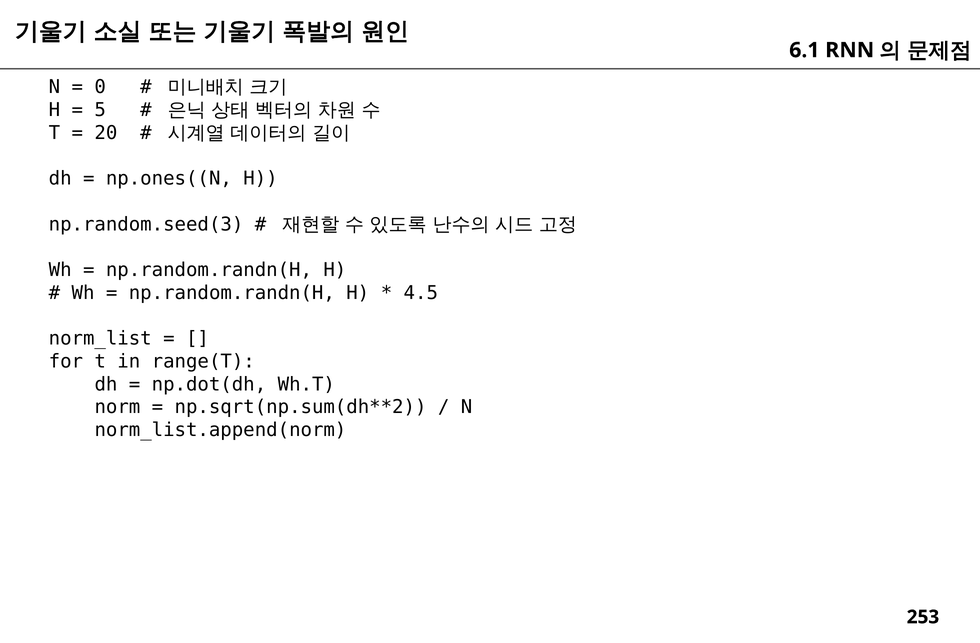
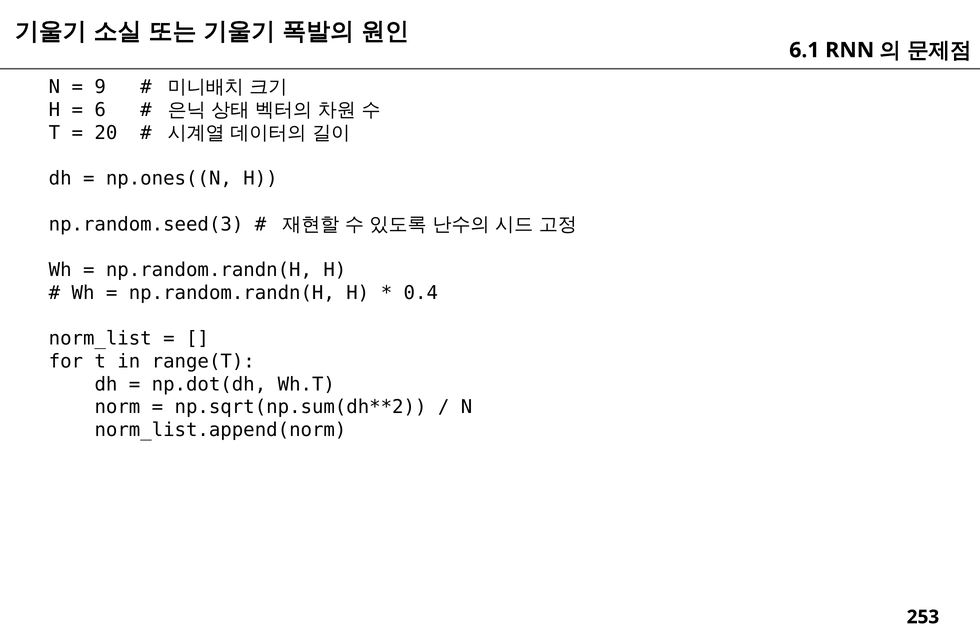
0: 0 -> 9
5: 5 -> 6
4.5: 4.5 -> 0.4
